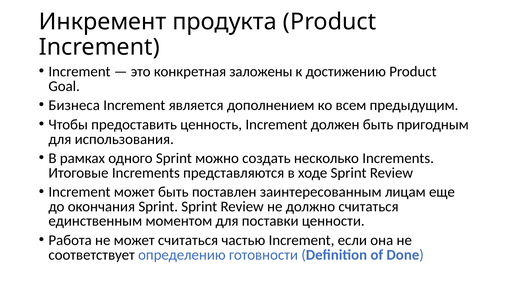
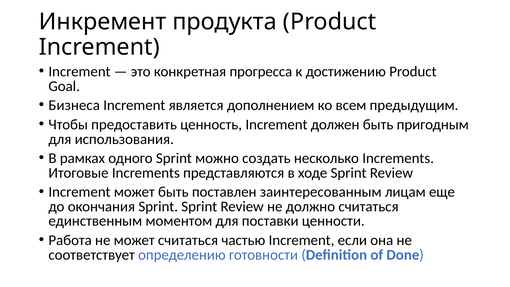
заложены: заложены -> прогресса
